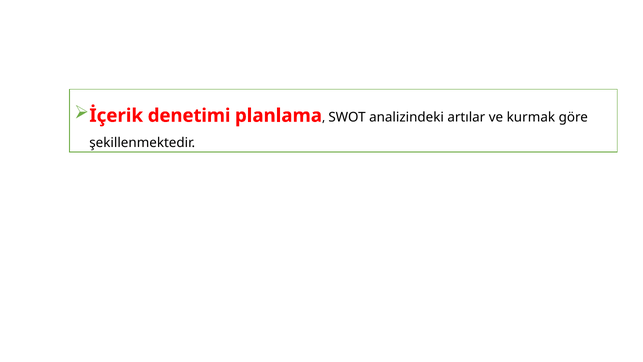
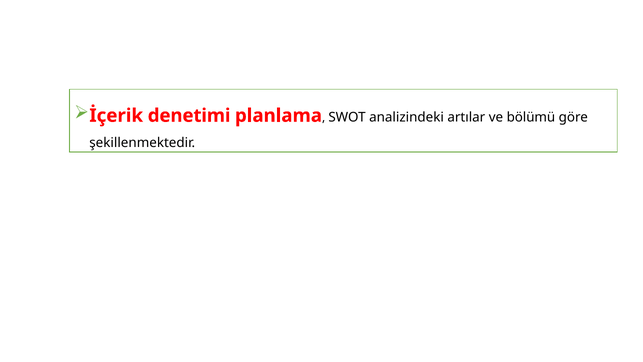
kurmak: kurmak -> bölümü
